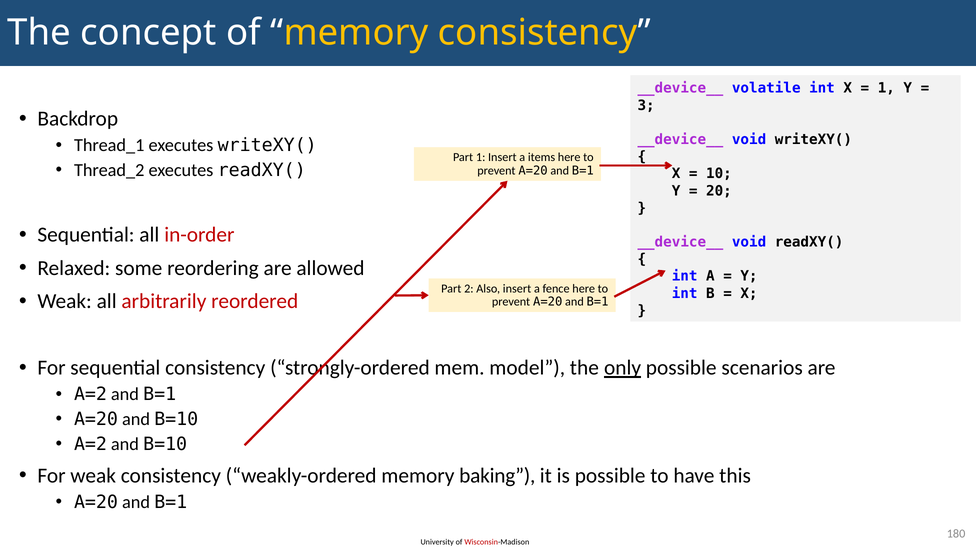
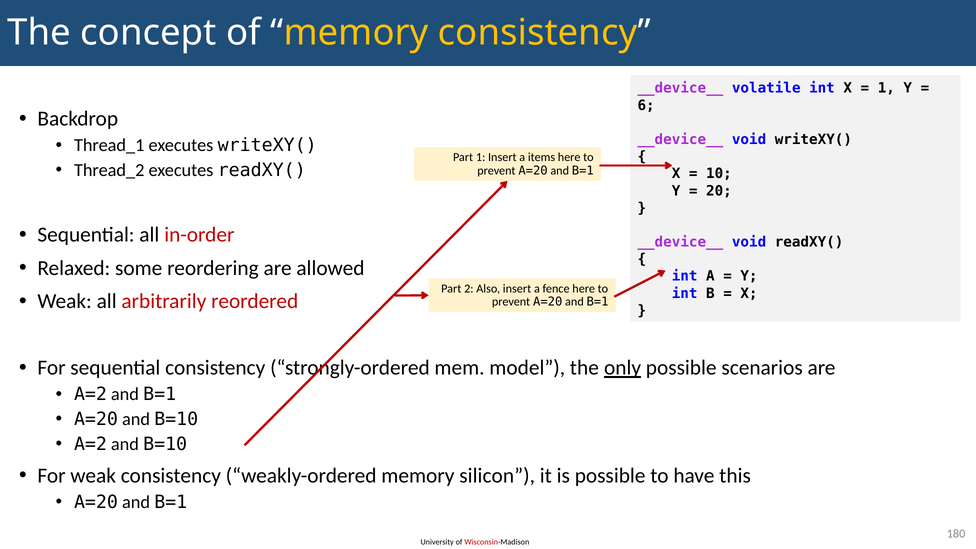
3: 3 -> 6
baking: baking -> silicon
